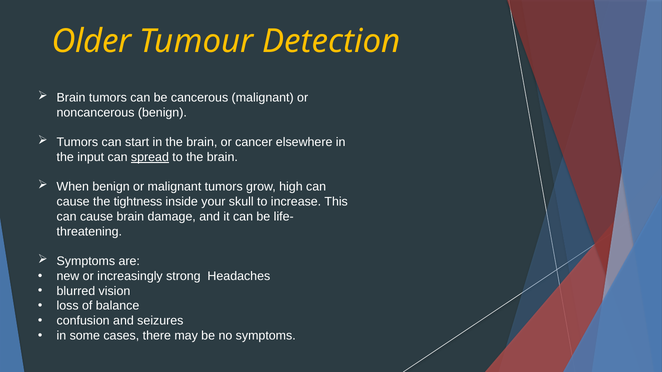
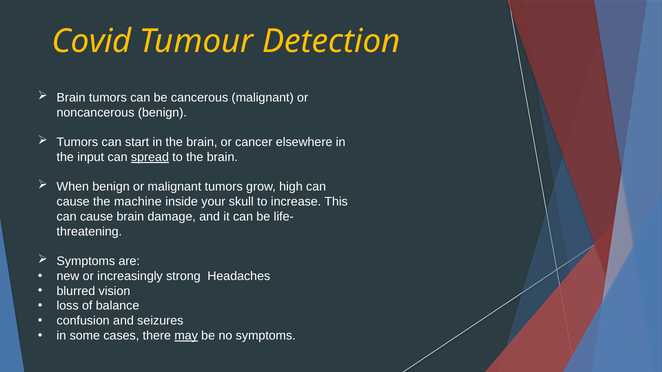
Older: Older -> Covid
tightness: tightness -> machine
may underline: none -> present
